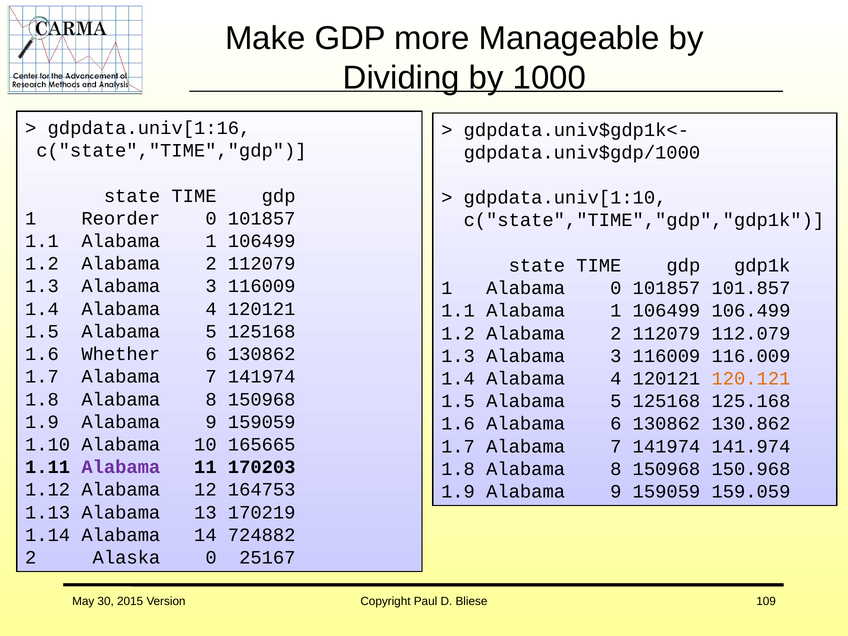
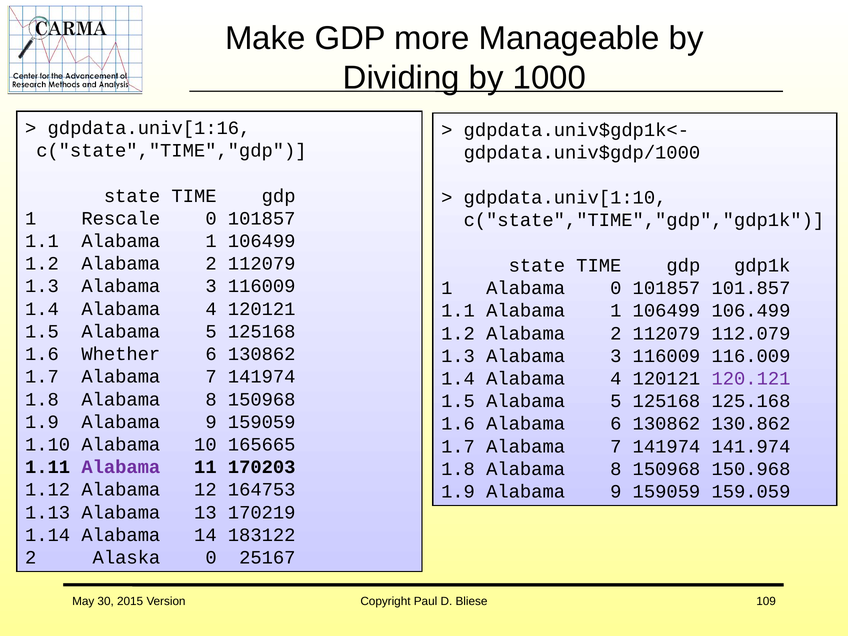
Reorder: Reorder -> Rescale
120.121 colour: orange -> purple
724882: 724882 -> 183122
